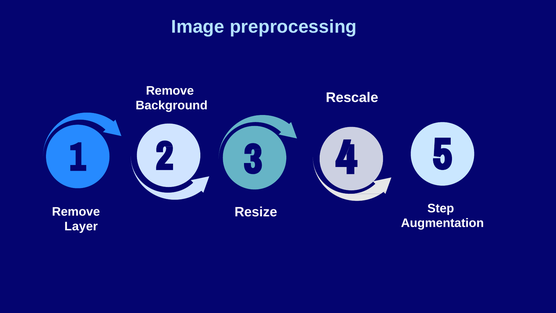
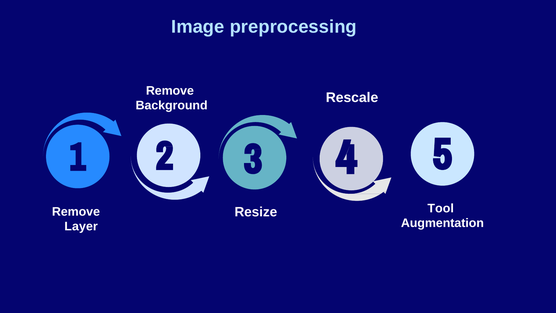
Step: Step -> Tool
